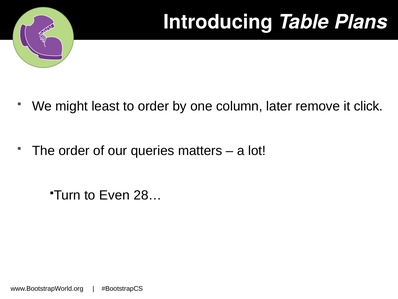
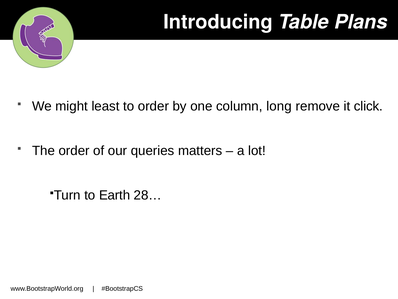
later: later -> long
Even: Even -> Earth
